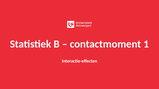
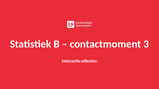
1: 1 -> 3
